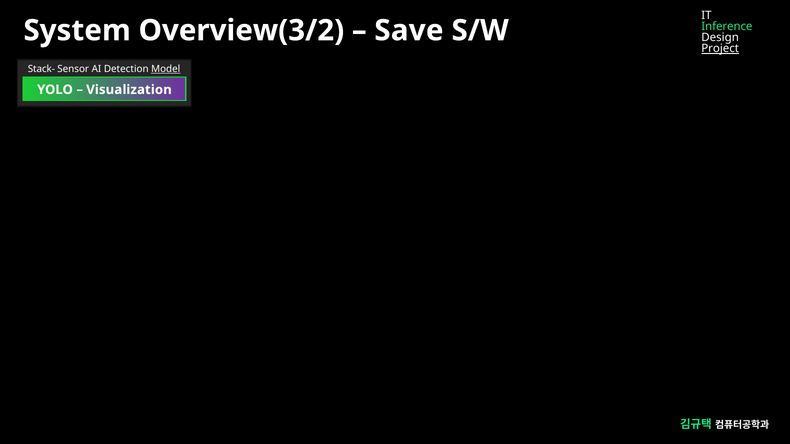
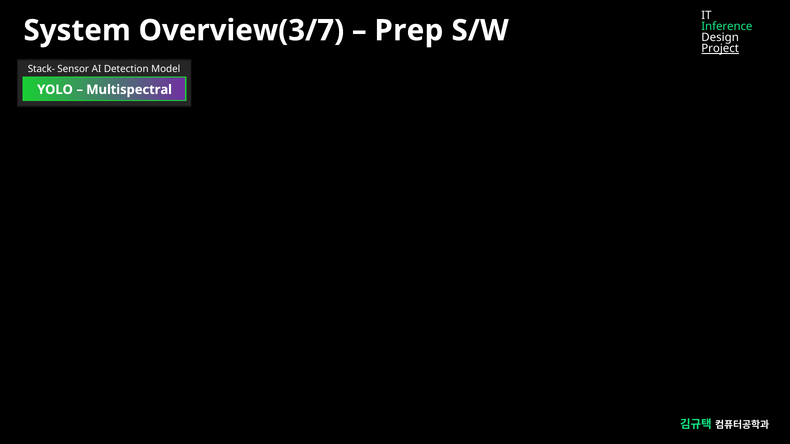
Overview(3/2: Overview(3/2 -> Overview(3/7
Save: Save -> Prep
Model underline: present -> none
Visualization: Visualization -> Multispectral
